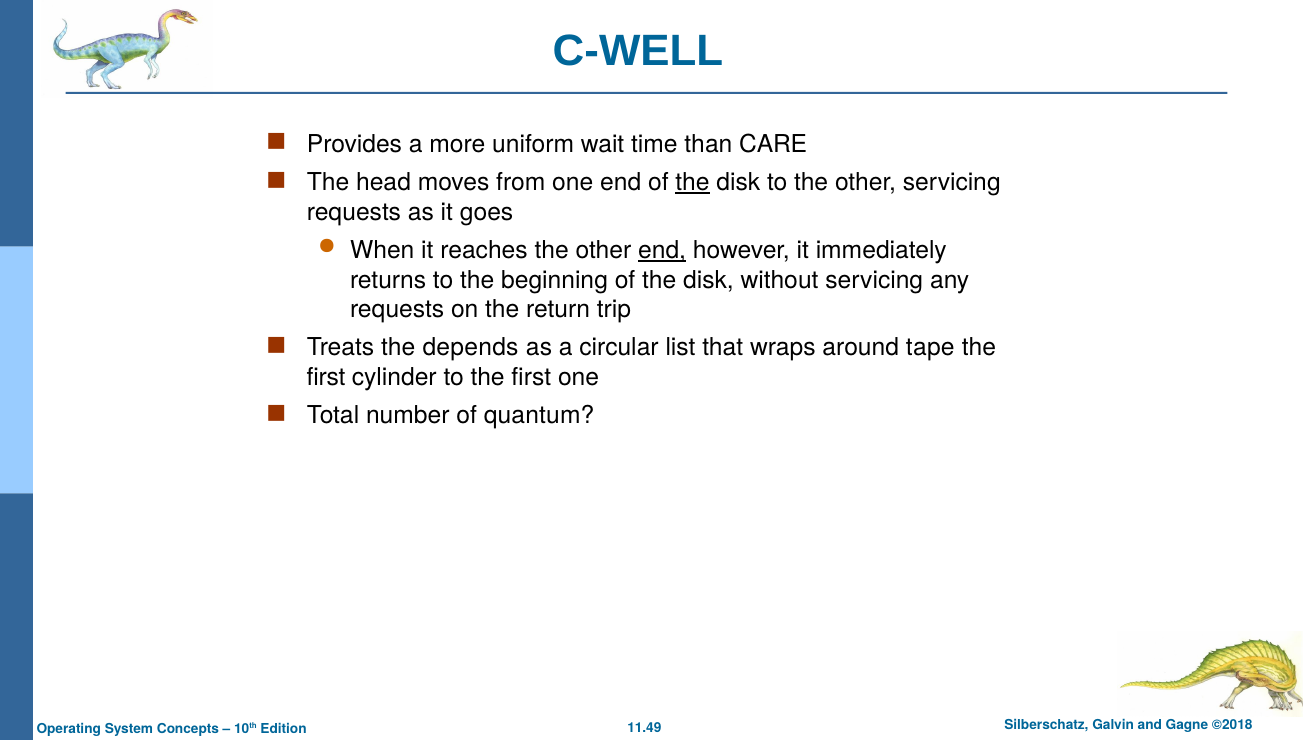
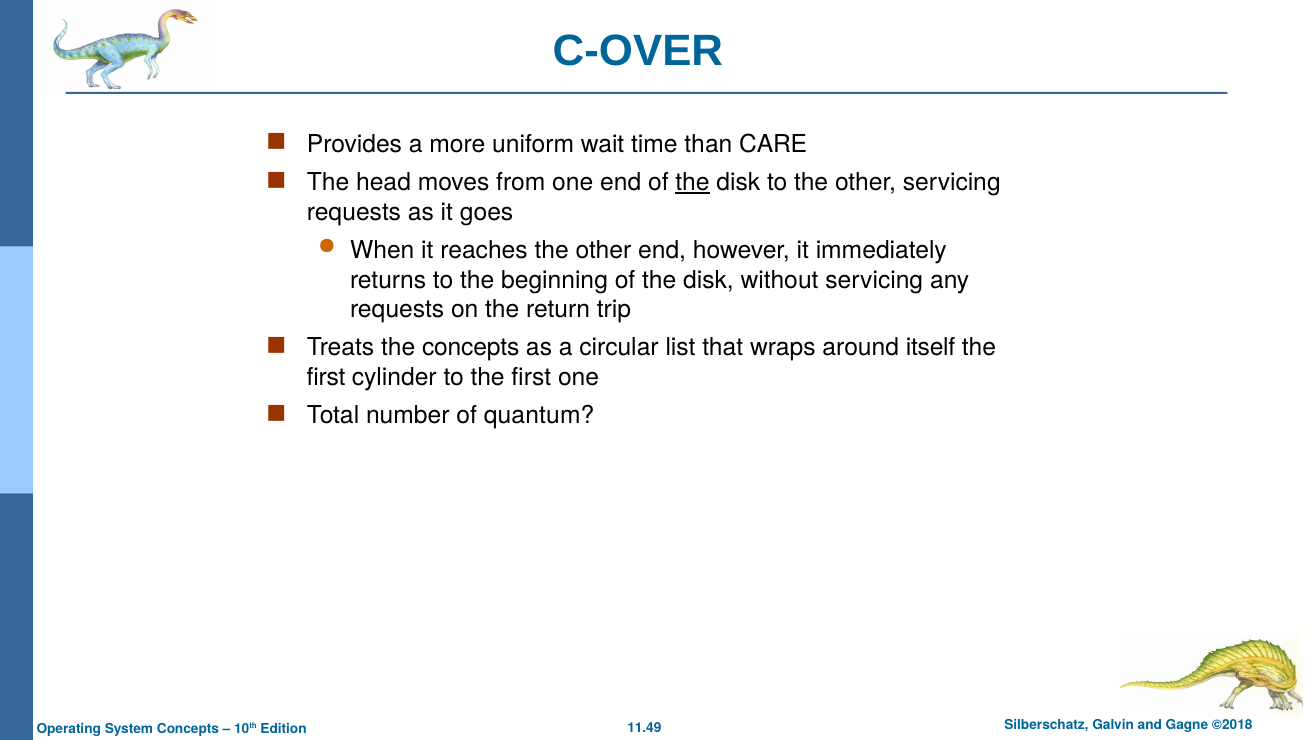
C-WELL: C-WELL -> C-OVER
end at (662, 250) underline: present -> none
the depends: depends -> concepts
tape: tape -> itself
